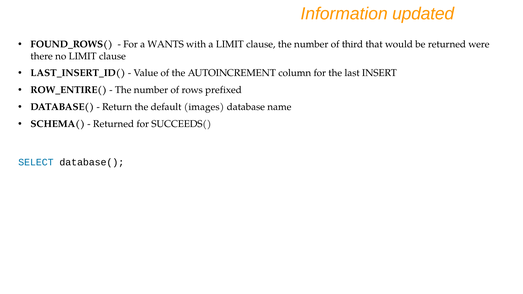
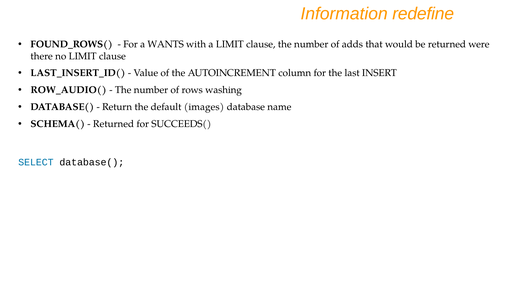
updated: updated -> redefine
third: third -> adds
ROW_ENTIRE(: ROW_ENTIRE( -> ROW_AUDIO(
prefixed: prefixed -> washing
